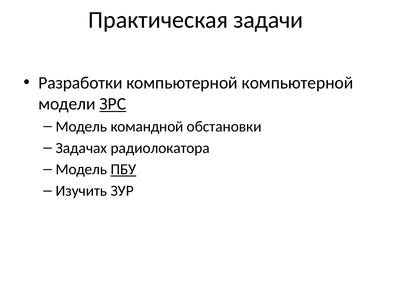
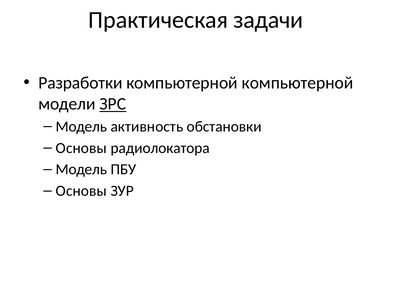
командной: командной -> активность
Задачах at (81, 148): Задачах -> Основы
ПБУ underline: present -> none
Изучить at (81, 191): Изучить -> Основы
